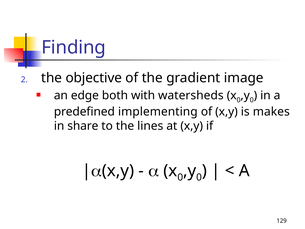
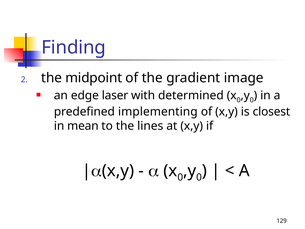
objective: objective -> midpoint
both: both -> laser
watersheds: watersheds -> determined
makes: makes -> closest
share: share -> mean
